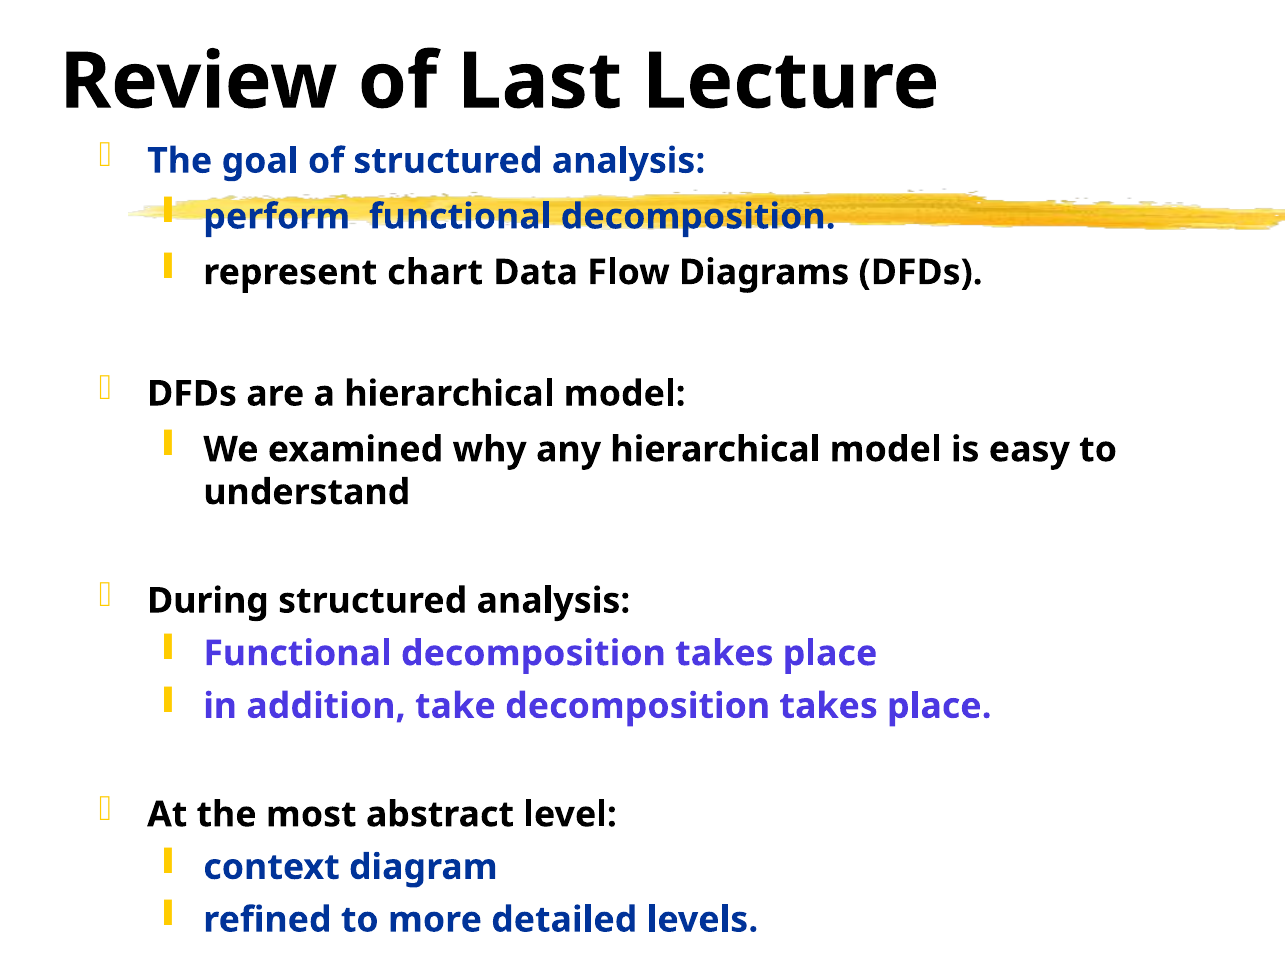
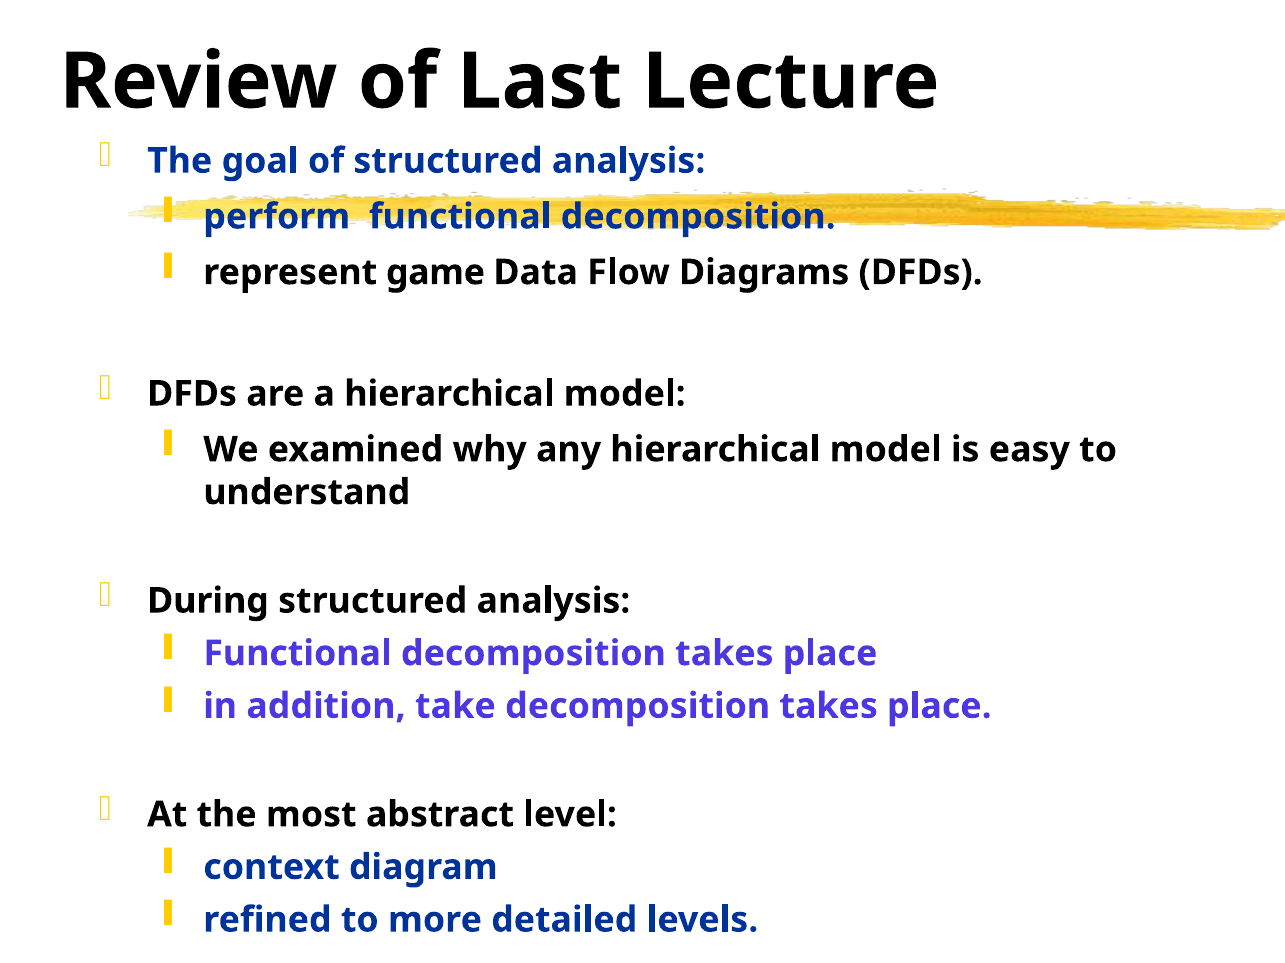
chart: chart -> game
